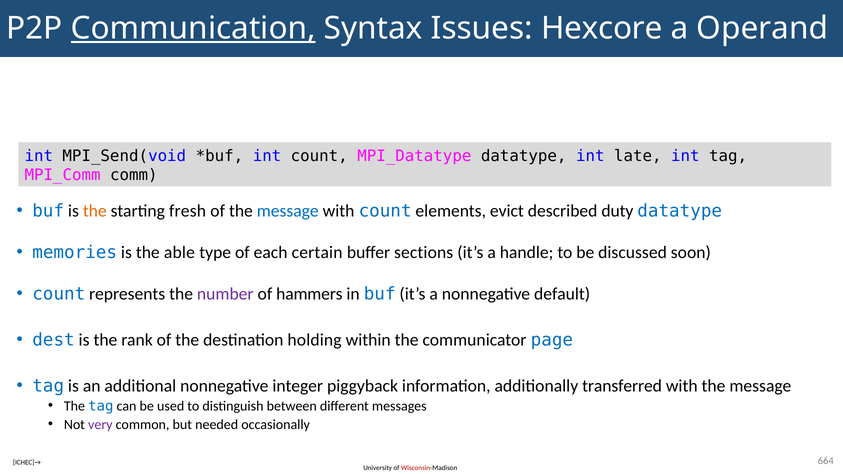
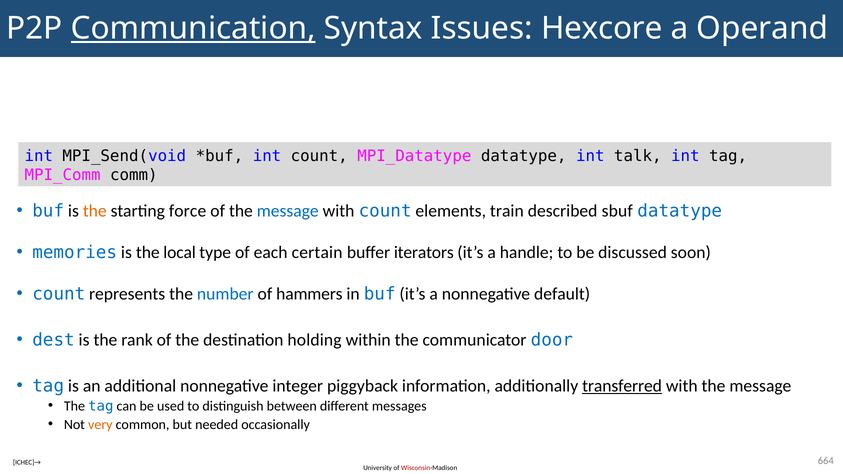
late: late -> talk
fresh: fresh -> force
evict: evict -> train
duty: duty -> sbuf
able: able -> local
sections: sections -> iterators
number colour: purple -> blue
page: page -> door
transferred underline: none -> present
very colour: purple -> orange
